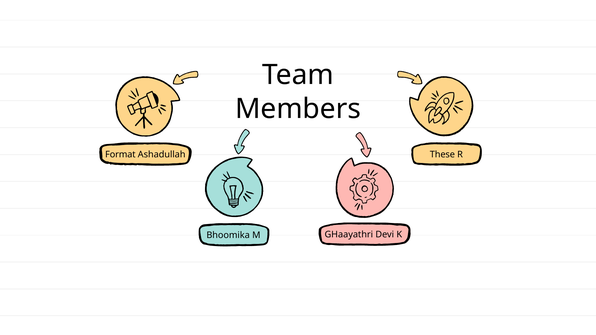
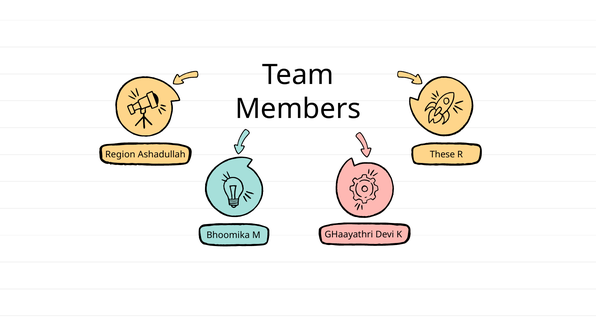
Format: Format -> Region
